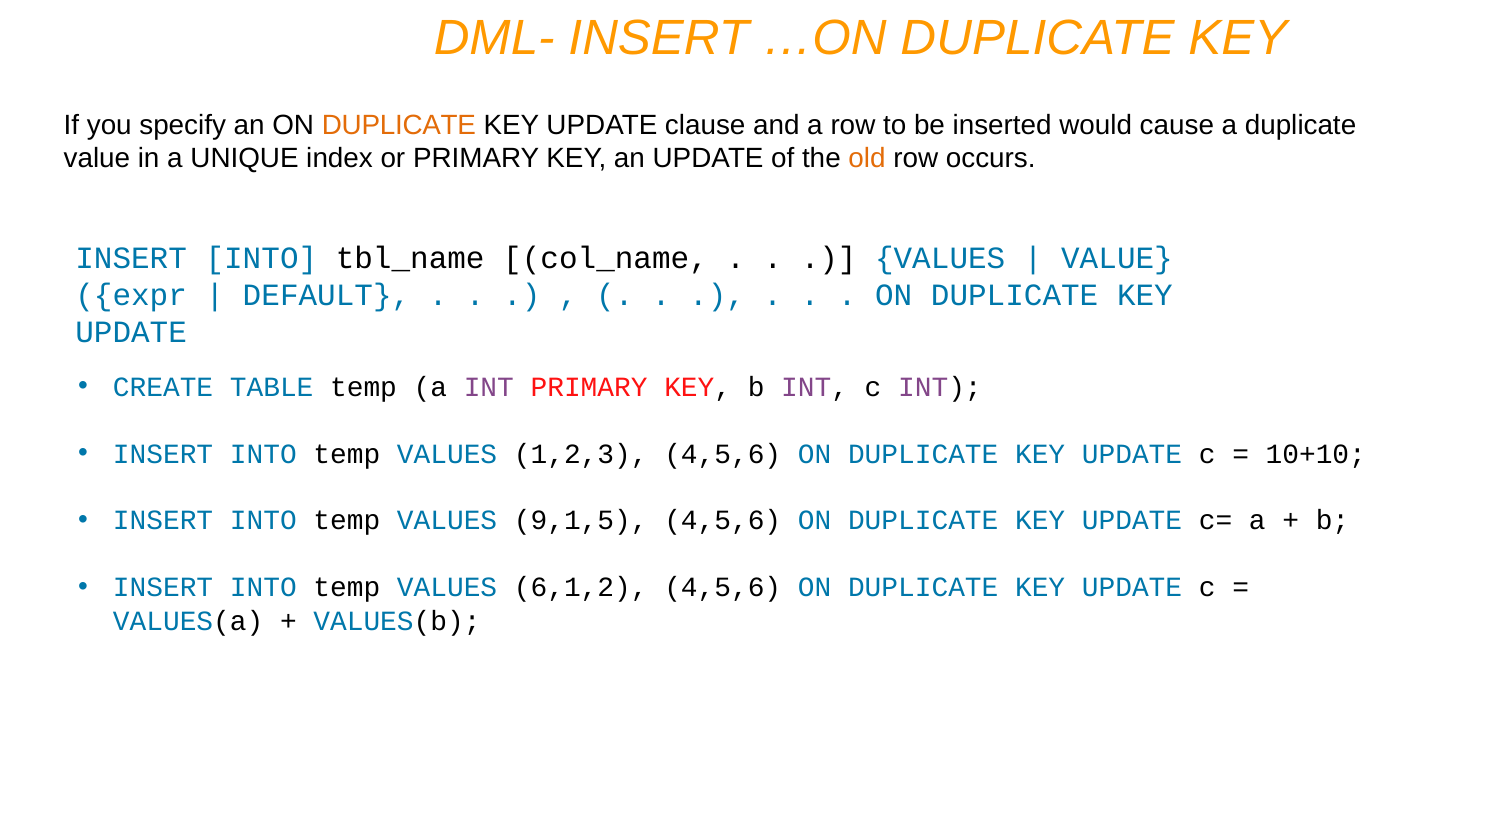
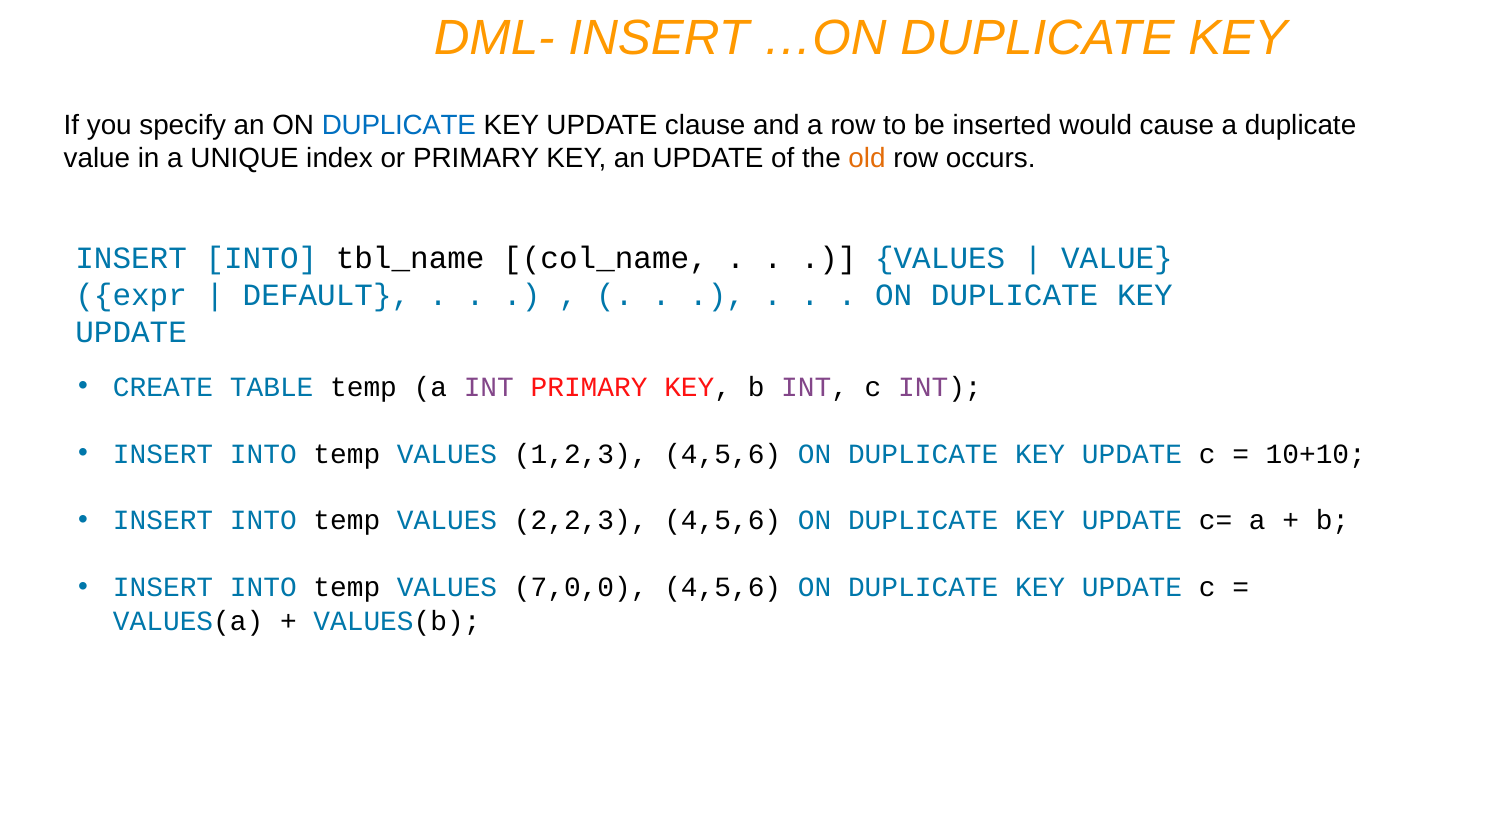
DUPLICATE at (399, 125) colour: orange -> blue
9,1,5: 9,1,5 -> 2,2,3
6,1,2: 6,1,2 -> 7,0,0
